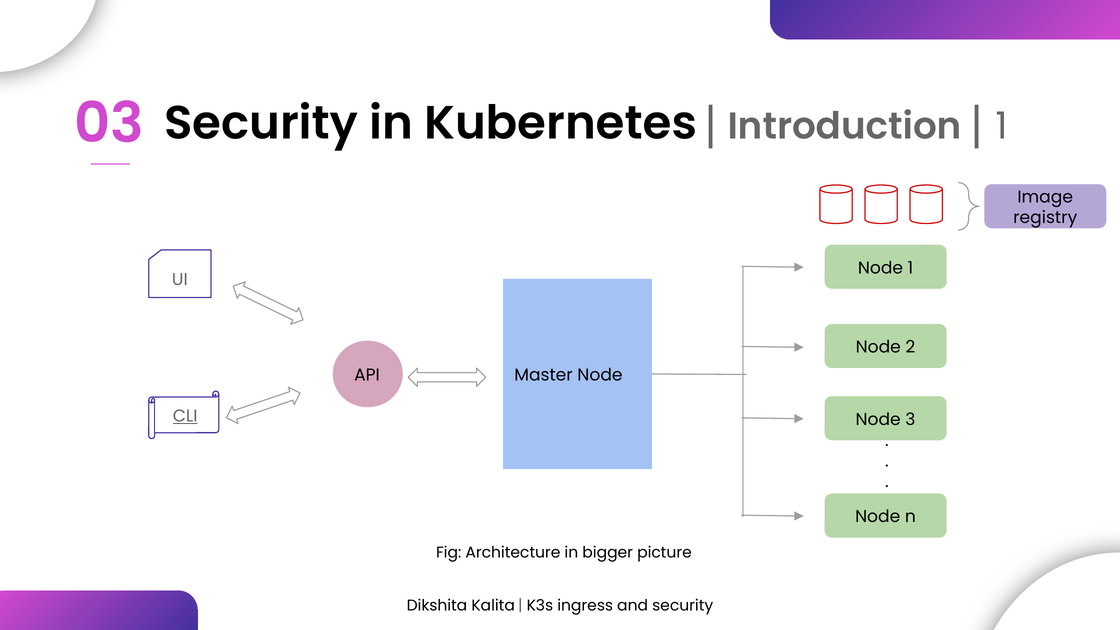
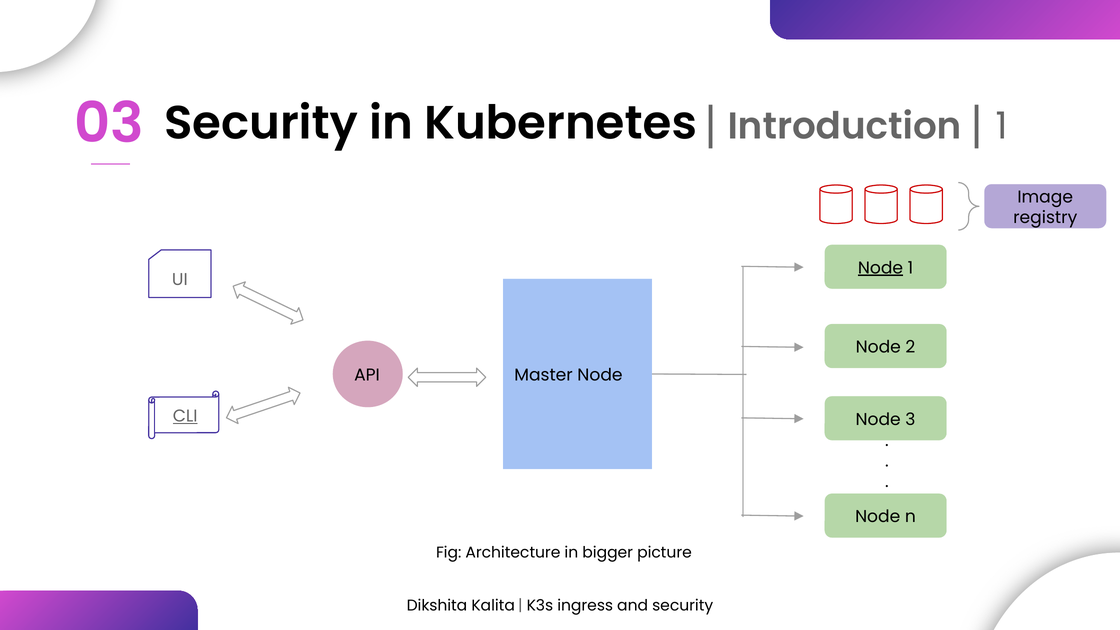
Node at (881, 268) underline: none -> present
